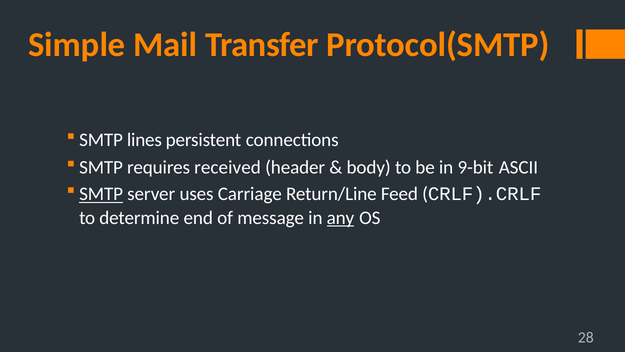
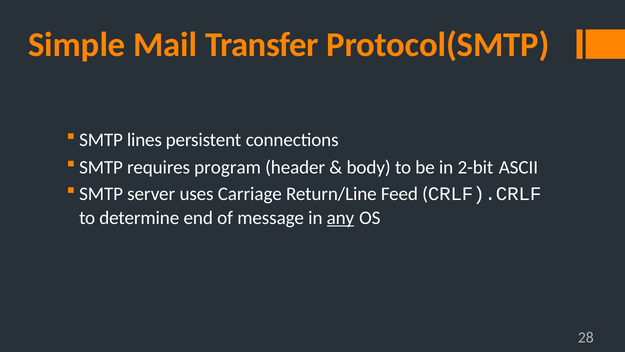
received: received -> program
9-bit: 9-bit -> 2-bit
SMTP at (101, 194) underline: present -> none
